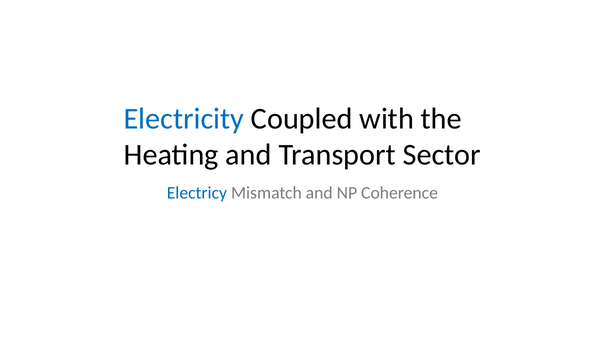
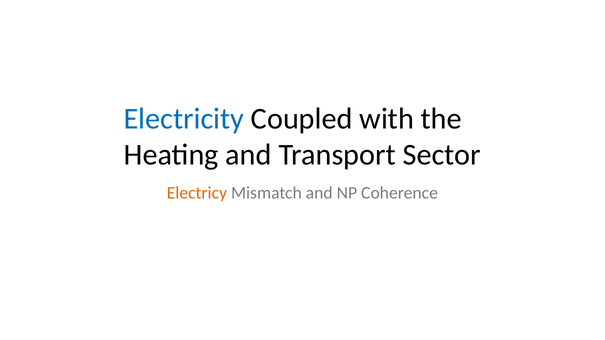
Electricy colour: blue -> orange
